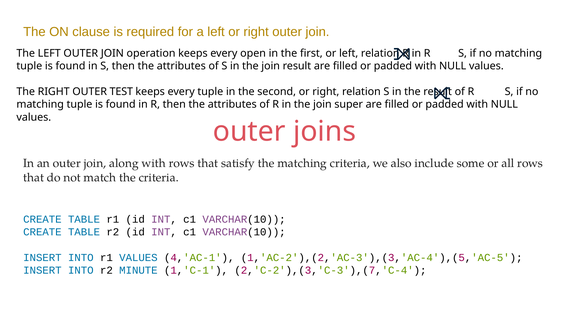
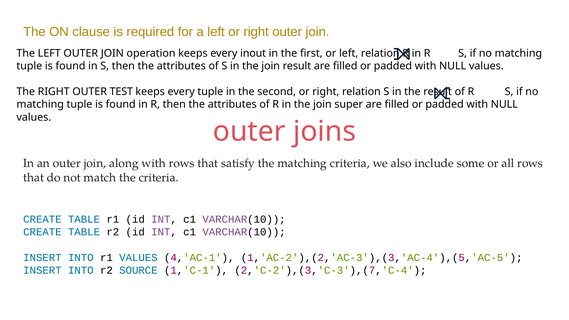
open: open -> inout
MINUTE: MINUTE -> SOURCE
